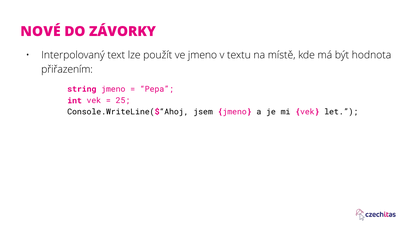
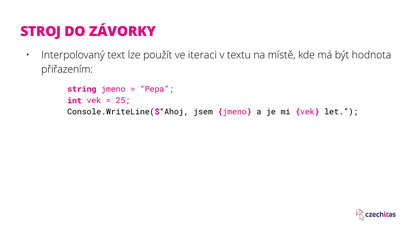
NOVÉ: NOVÉ -> STROJ
ve jmeno: jmeno -> iteraci
